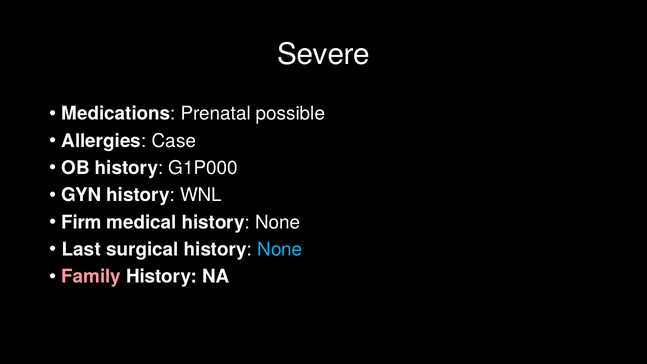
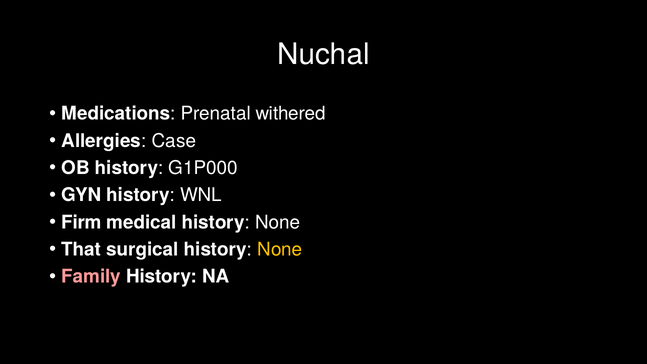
Severe: Severe -> Nuchal
possible: possible -> withered
Last: Last -> That
None at (280, 249) colour: light blue -> yellow
